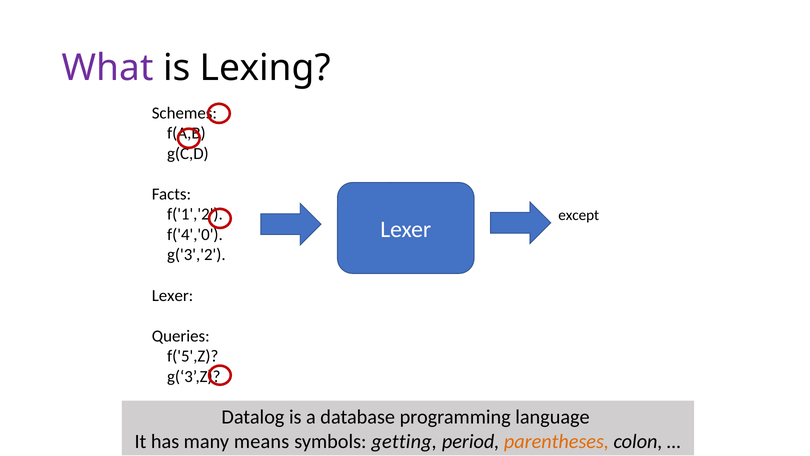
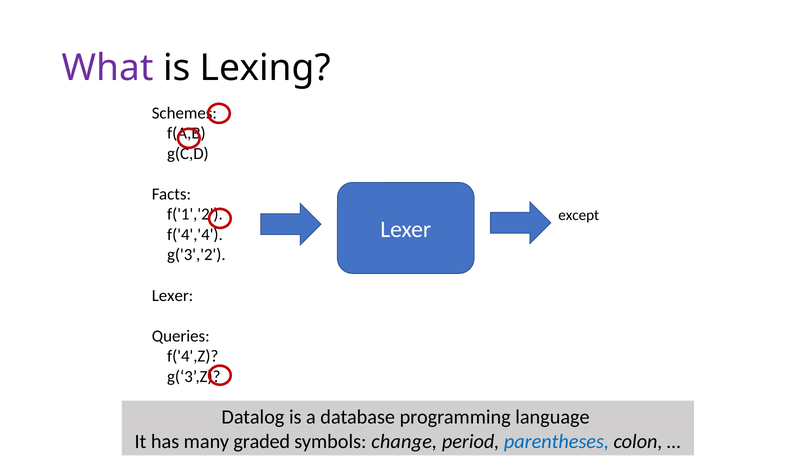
f('4','0: f('4','0 -> f('4','4
f('5',Z: f('5',Z -> f('4',Z
means: means -> graded
getting: getting -> change
parentheses colour: orange -> blue
